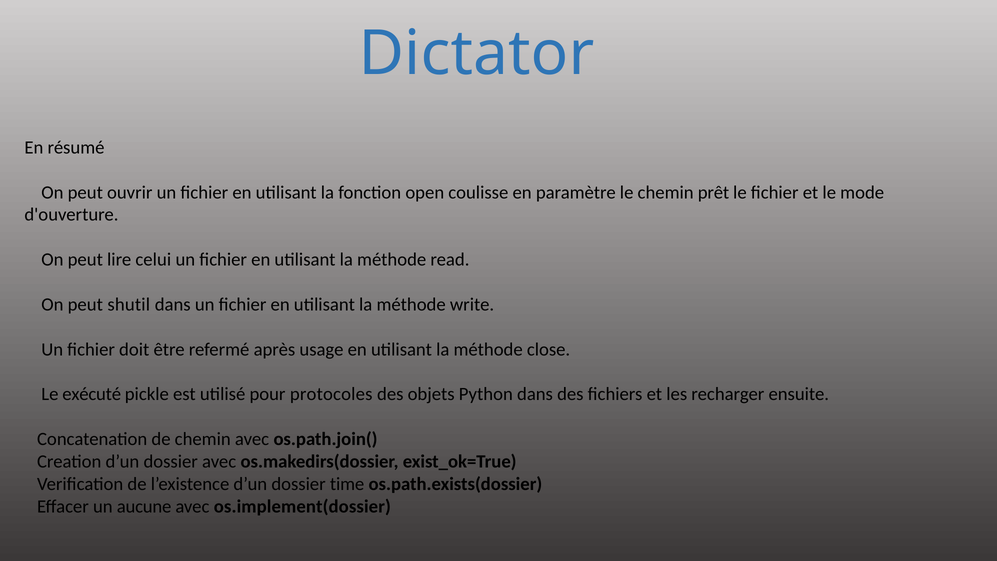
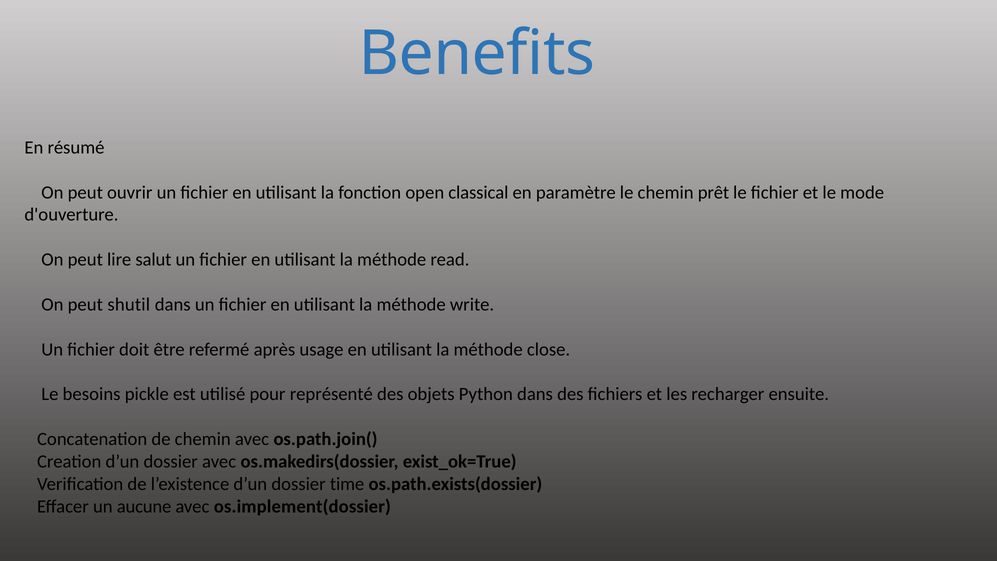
Dictator: Dictator -> Benefits
coulisse: coulisse -> classical
celui: celui -> salut
exécuté: exécuté -> besoins
protocoles: protocoles -> représenté
